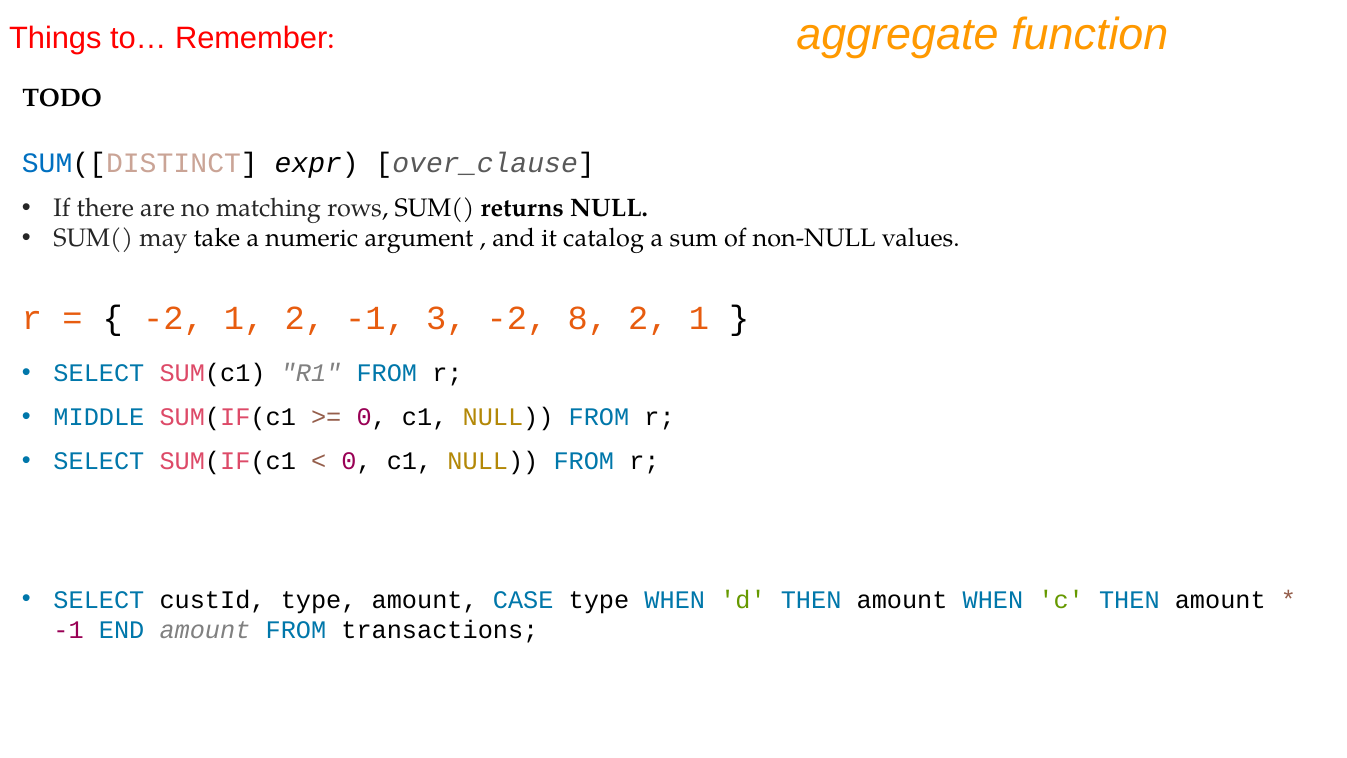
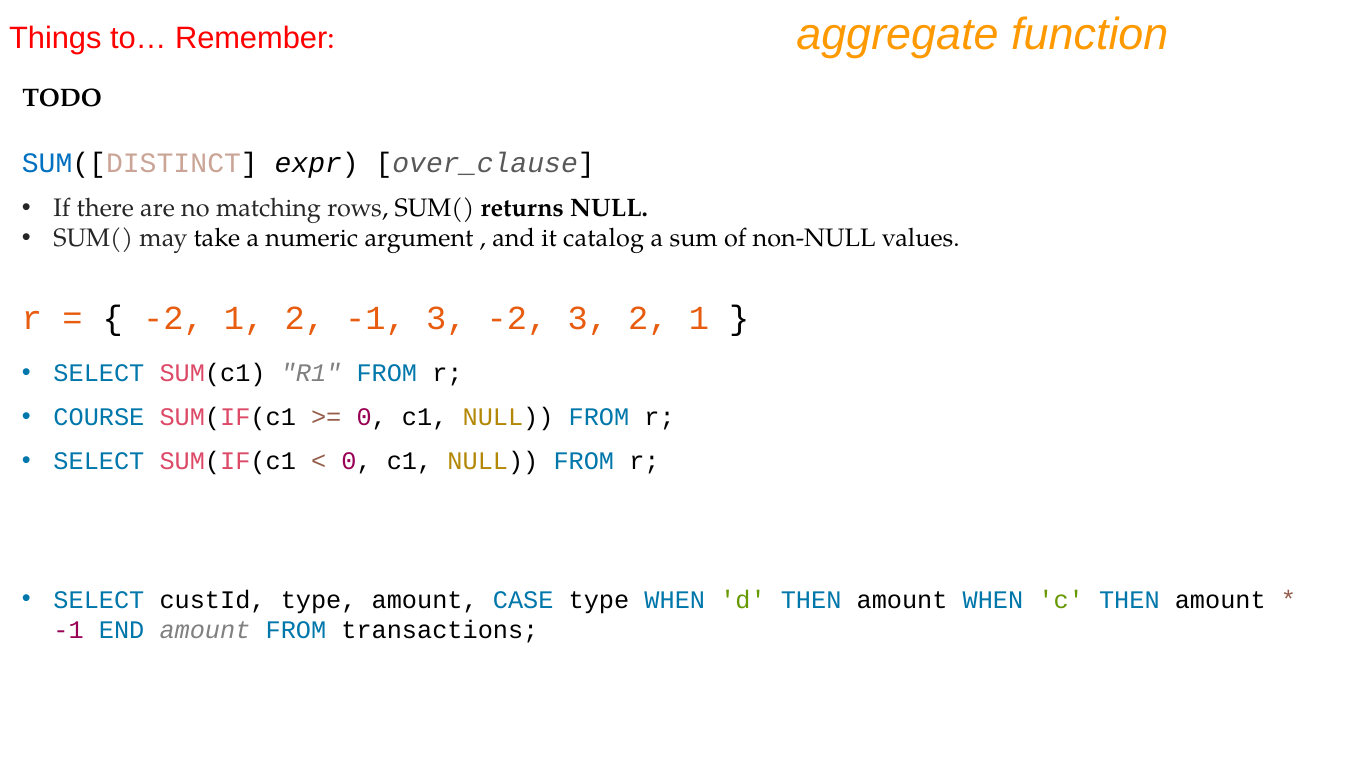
-2 8: 8 -> 3
MIDDLE: MIDDLE -> COURSE
